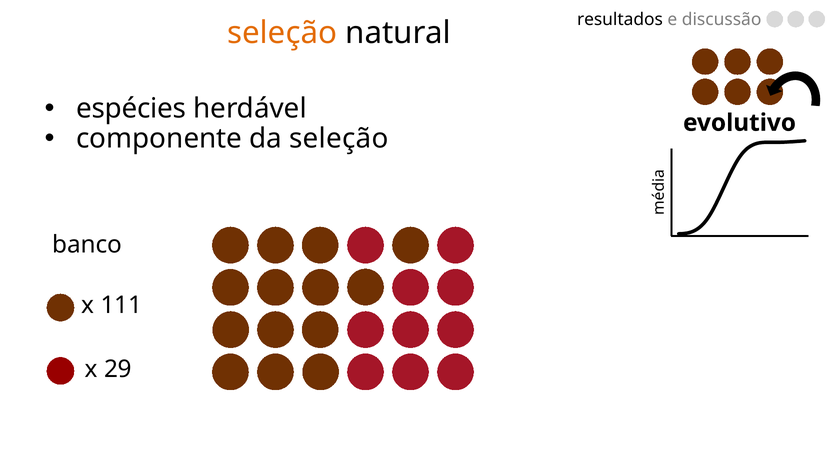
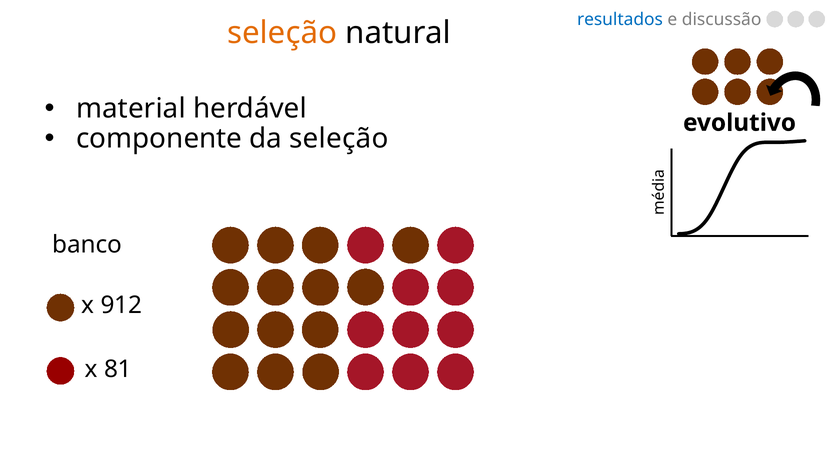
resultados colour: black -> blue
espécies: espécies -> material
111: 111 -> 912
29: 29 -> 81
